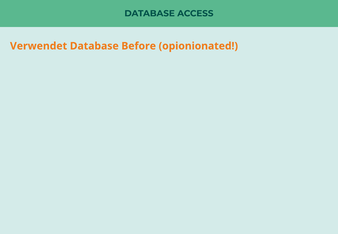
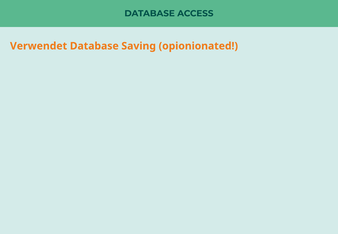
Before: Before -> Saving
